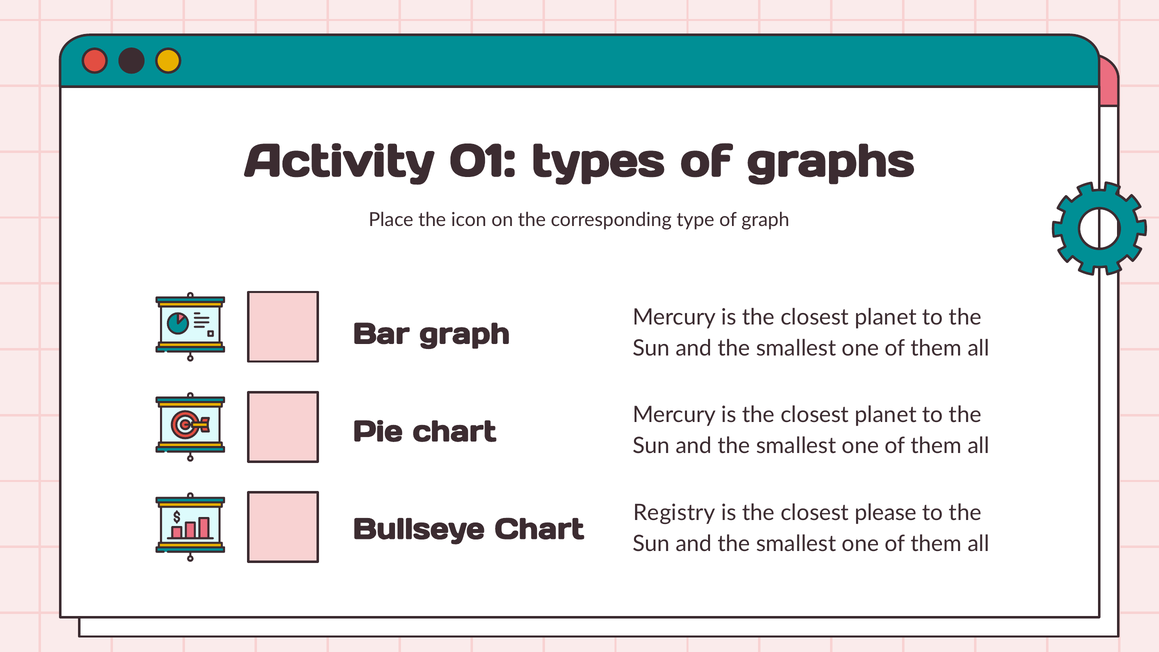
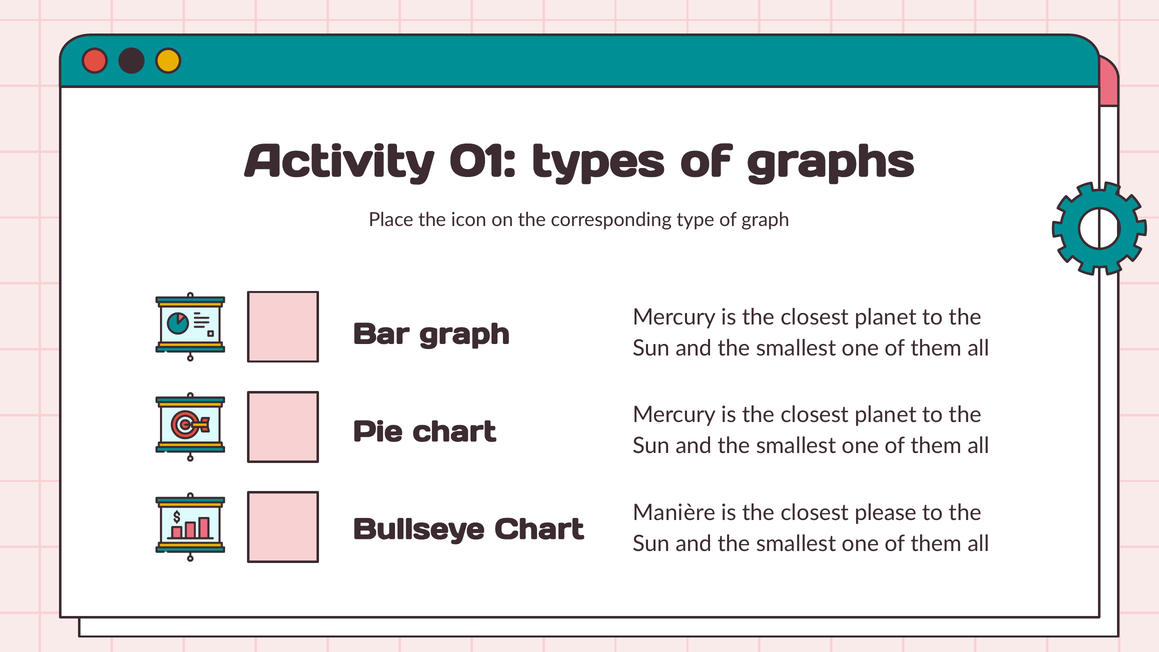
Registry: Registry -> Manière
